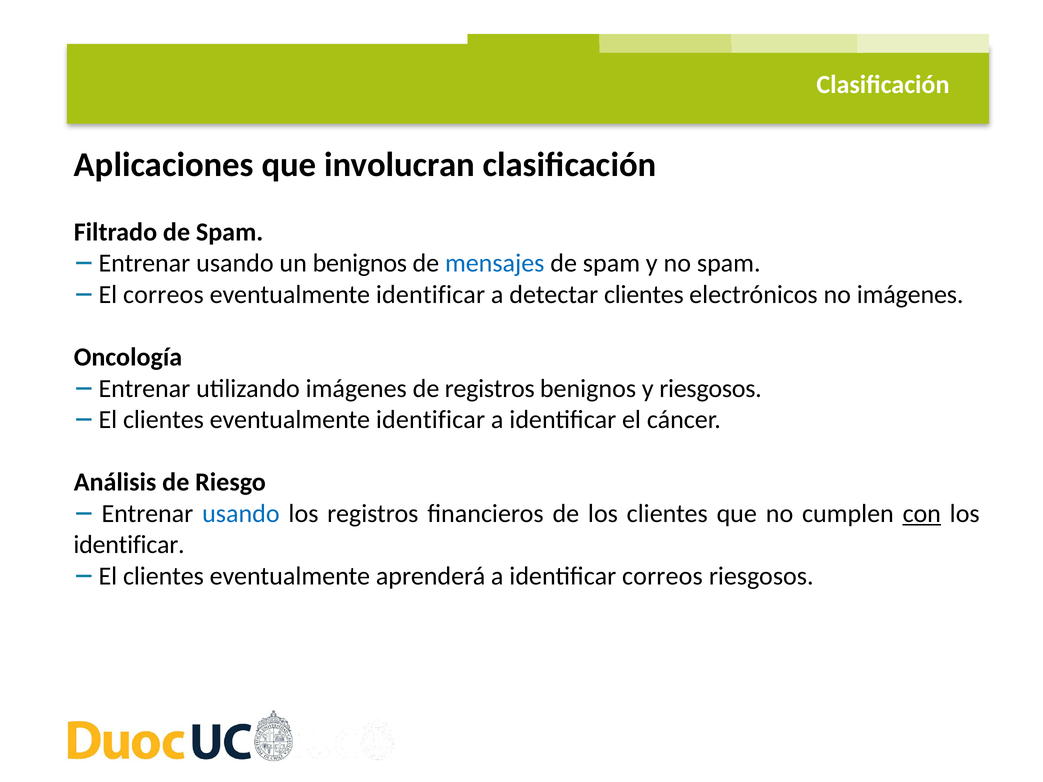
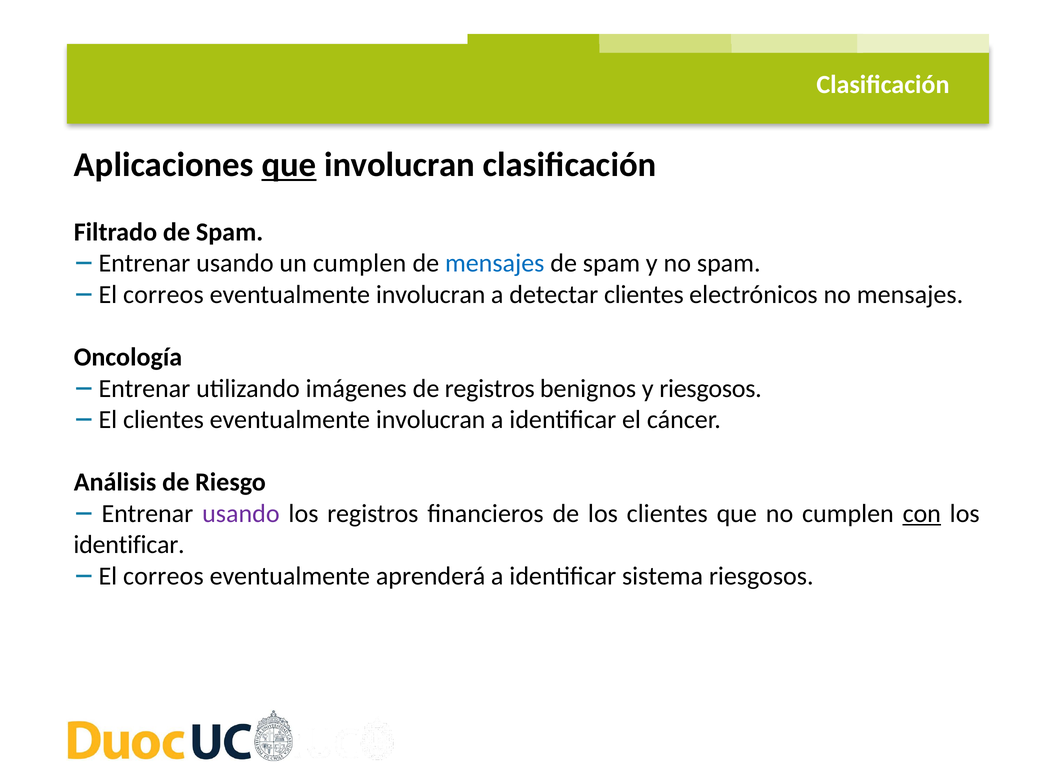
que at (289, 165) underline: none -> present
un benignos: benignos -> cumplen
identificar at (431, 295): identificar -> involucran
no imágenes: imágenes -> mensajes
identificar at (431, 420): identificar -> involucran
usando at (241, 514) colour: blue -> purple
clientes at (163, 576): clientes -> correos
identificar correos: correos -> sistema
